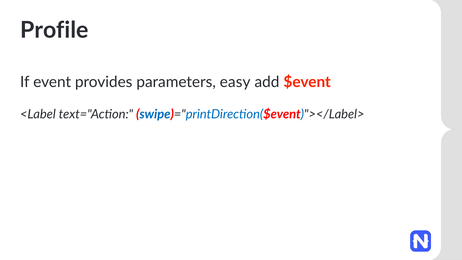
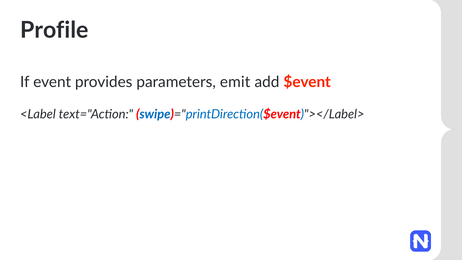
easy: easy -> emit
